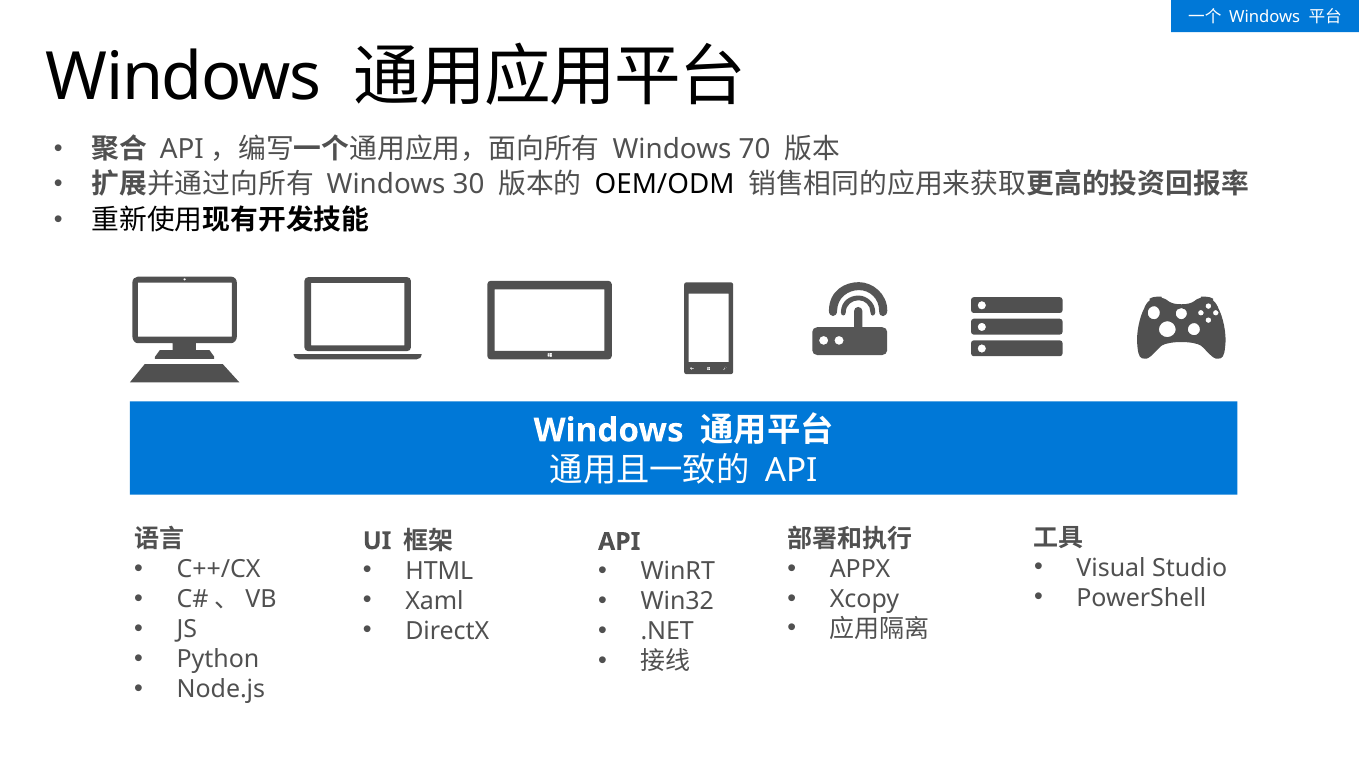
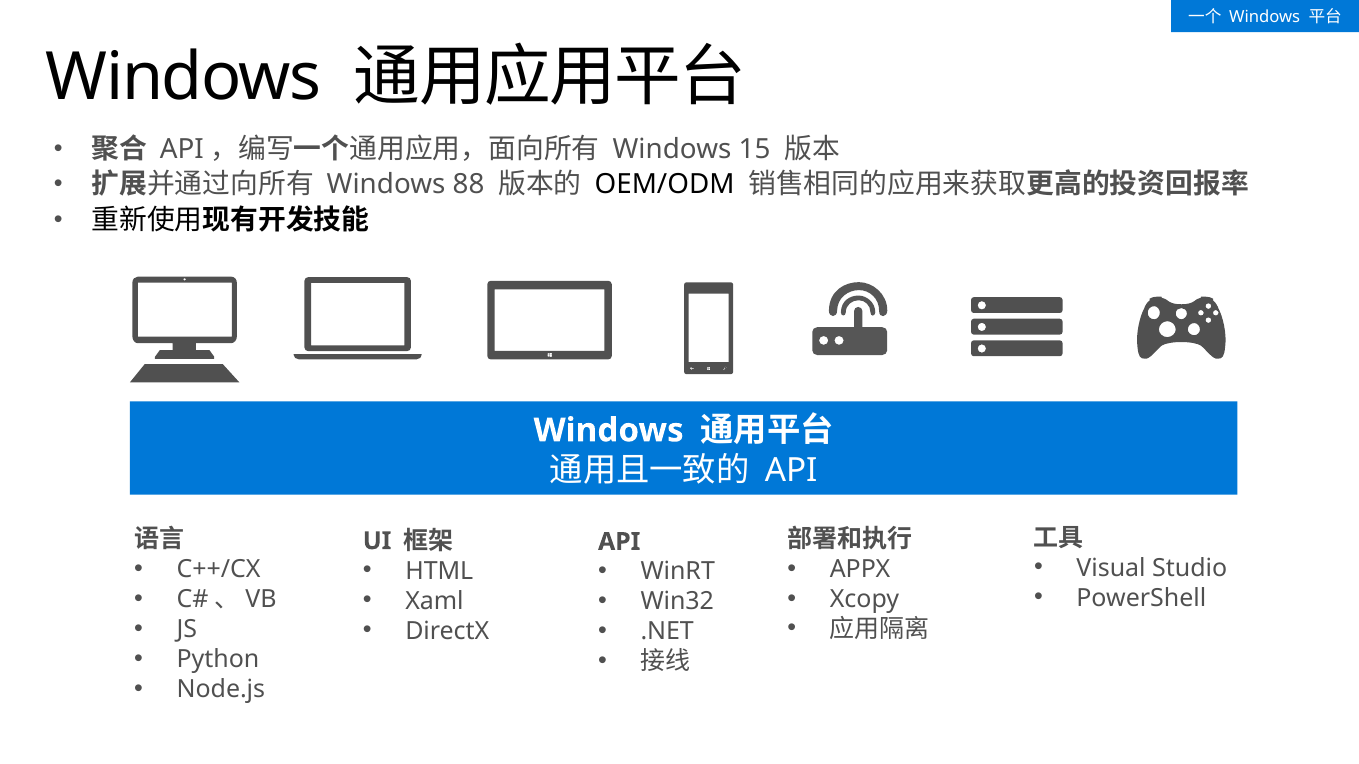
70: 70 -> 15
30: 30 -> 88
